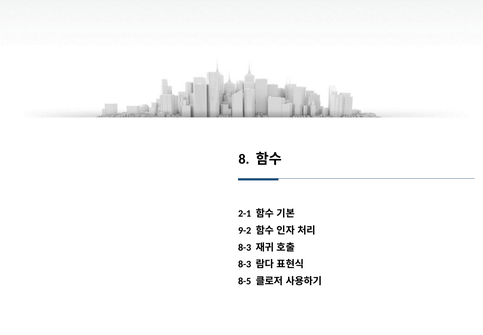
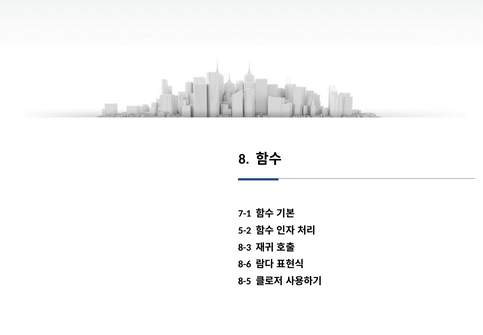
2-1: 2-1 -> 7-1
9-2: 9-2 -> 5-2
8-3 at (245, 264): 8-3 -> 8-6
